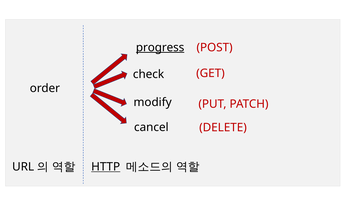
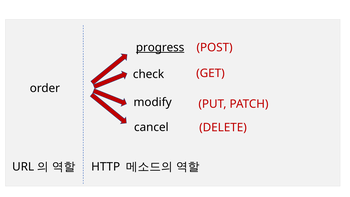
HTTP underline: present -> none
